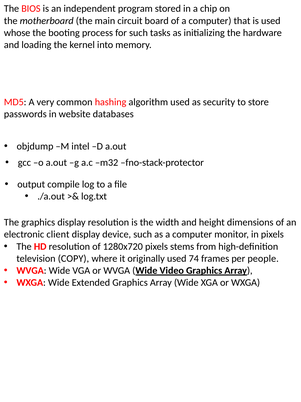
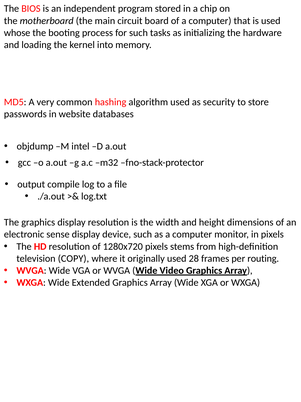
client: client -> sense
74: 74 -> 28
people: people -> routing
